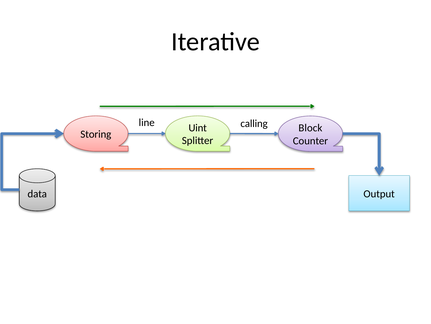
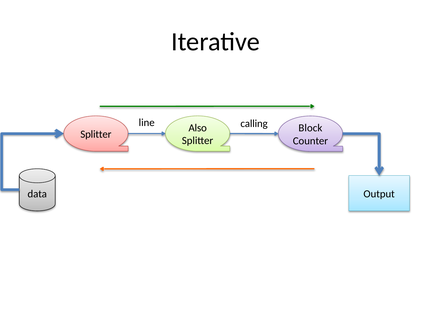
Uint: Uint -> Also
Storing at (96, 134): Storing -> Splitter
